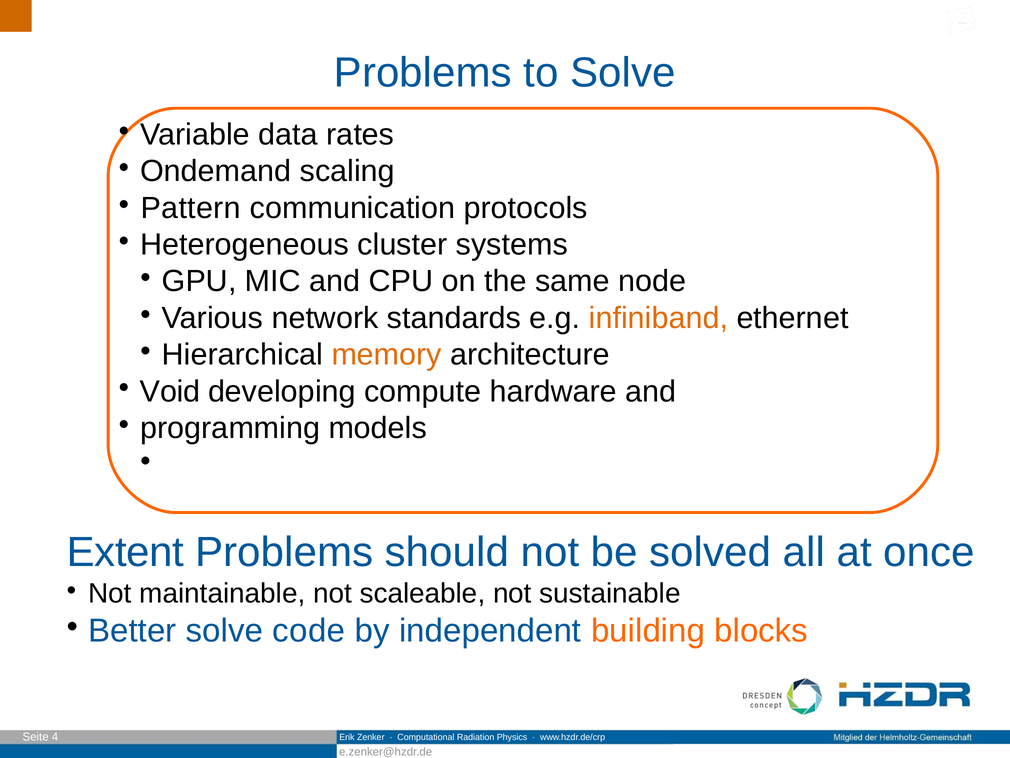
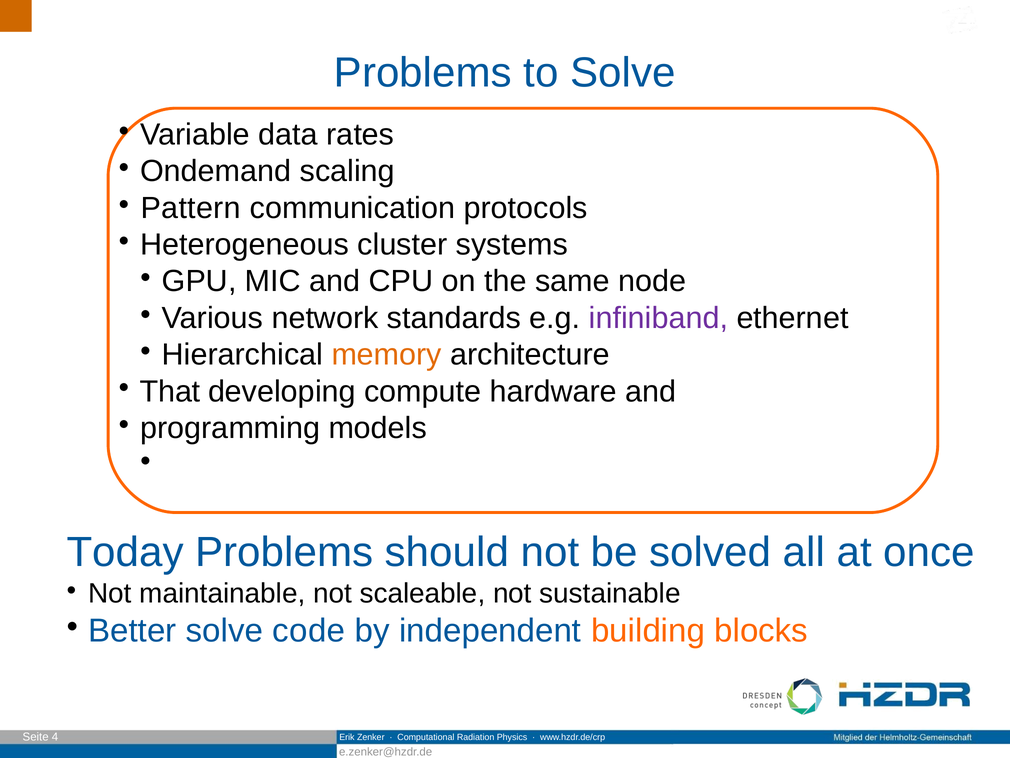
infiniband colour: orange -> purple
Void: Void -> That
Extent: Extent -> Today
